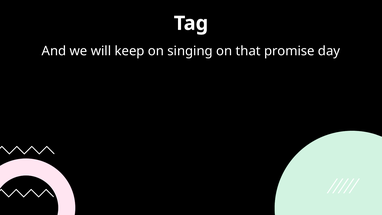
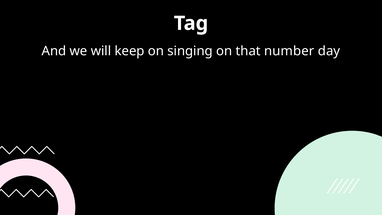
promise: promise -> number
